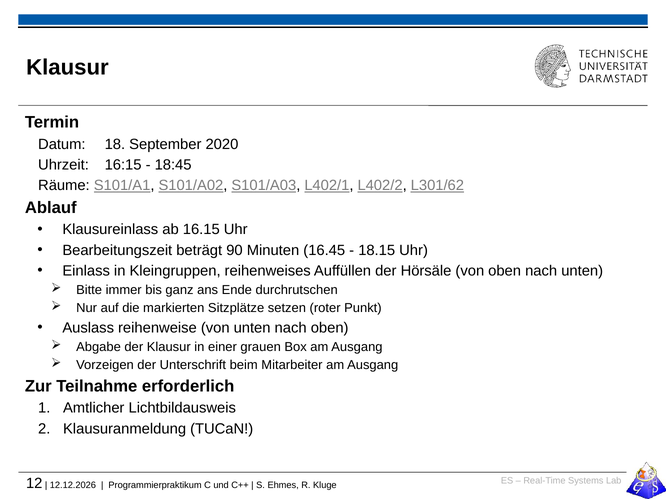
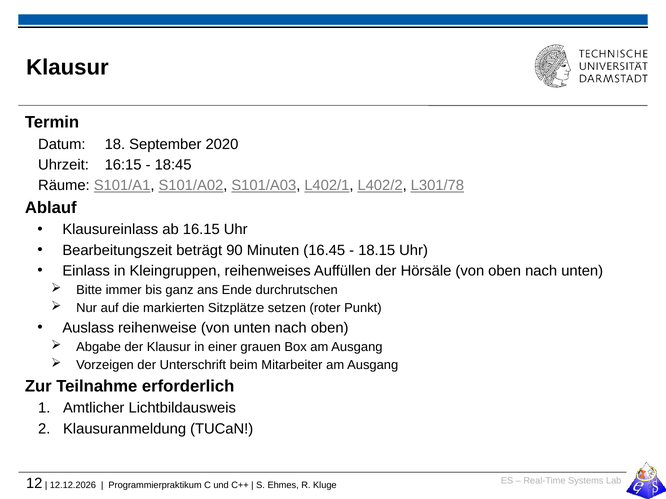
L301/62: L301/62 -> L301/78
